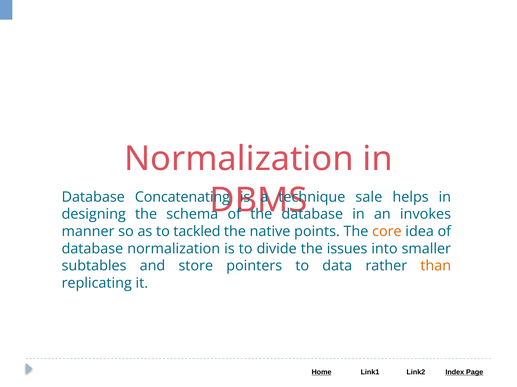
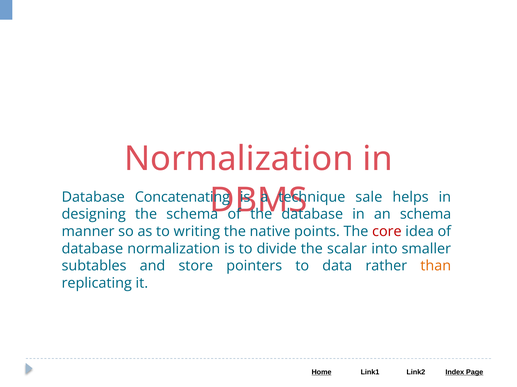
an invokes: invokes -> schema
tackled: tackled -> writing
core colour: orange -> red
issues: issues -> scalar
